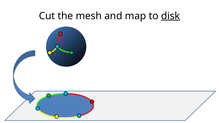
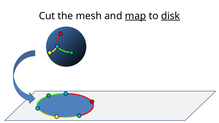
map underline: none -> present
